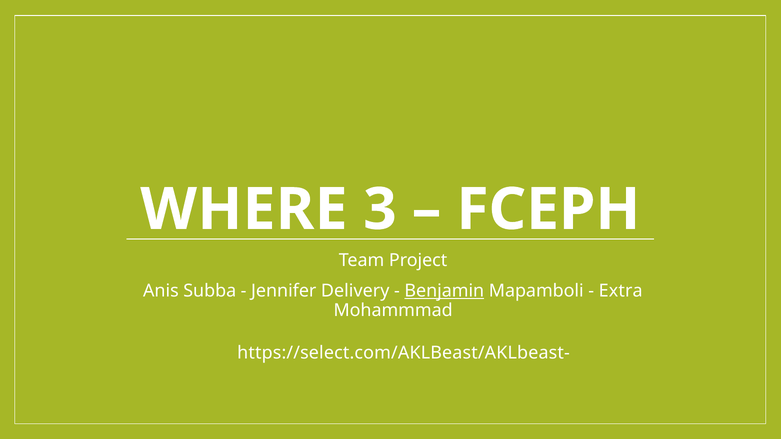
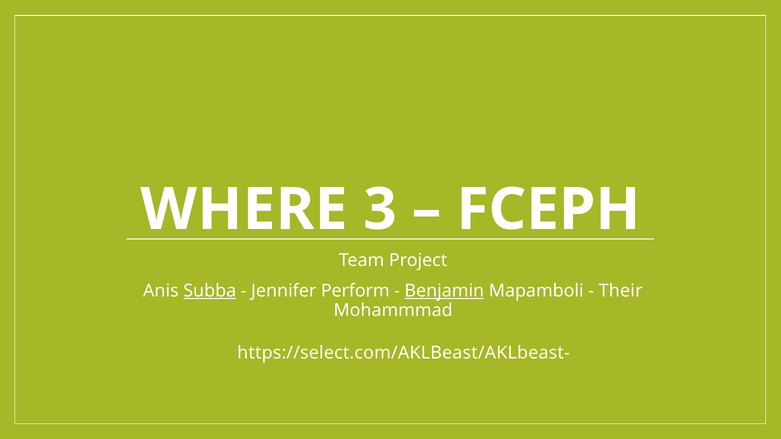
Subba underline: none -> present
Delivery: Delivery -> Perform
Extra: Extra -> Their
